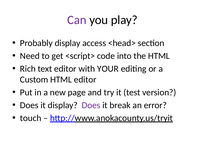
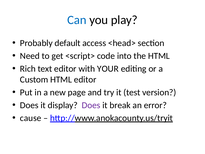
Can colour: purple -> blue
Probably display: display -> default
touch: touch -> cause
